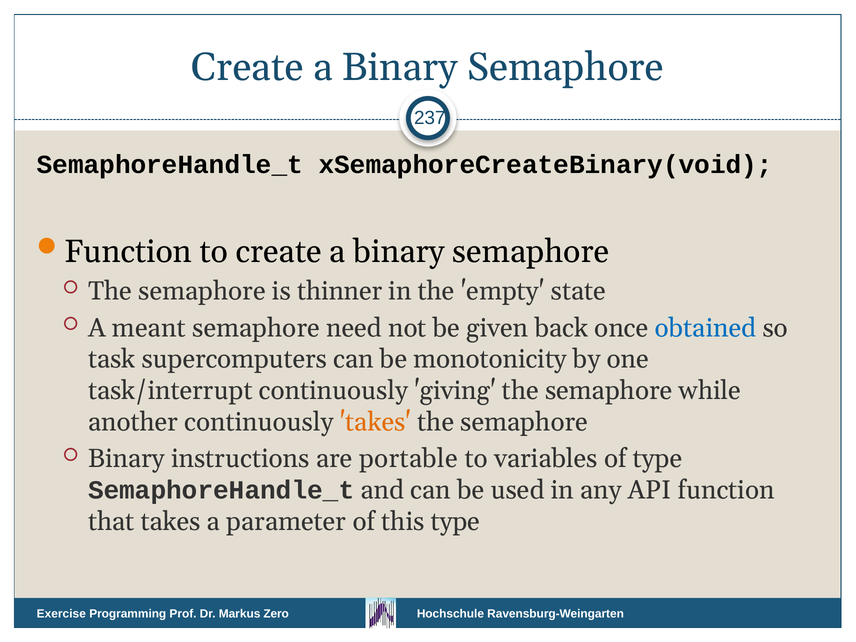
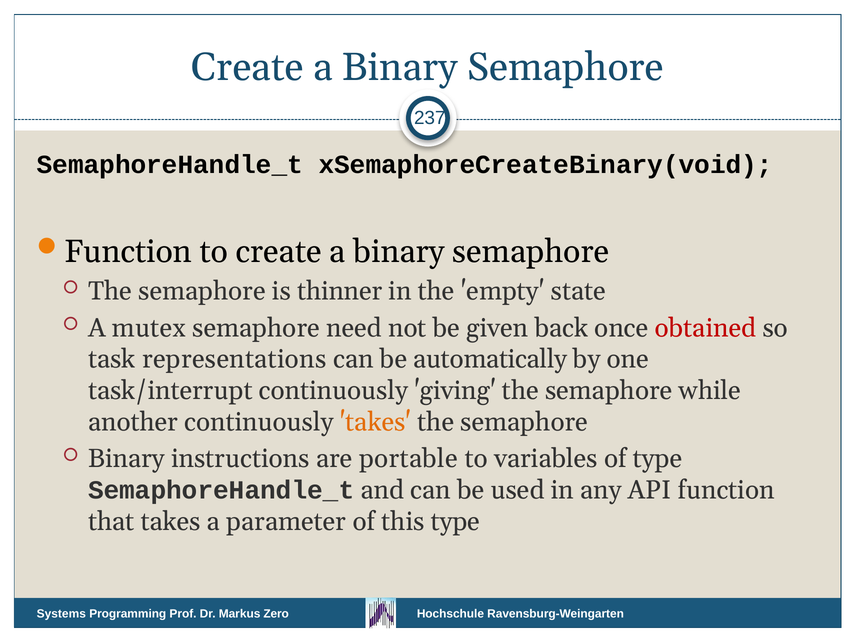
meant: meant -> mutex
obtained colour: blue -> red
supercomputers: supercomputers -> representations
monotonicity: monotonicity -> automatically
Exercise: Exercise -> Systems
